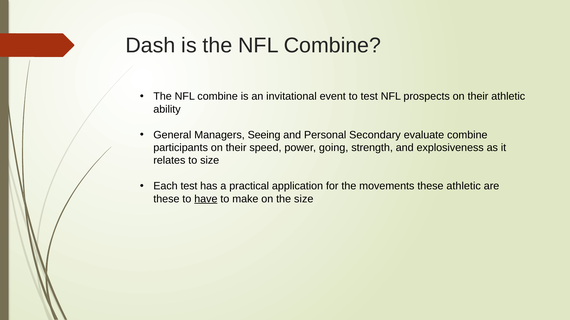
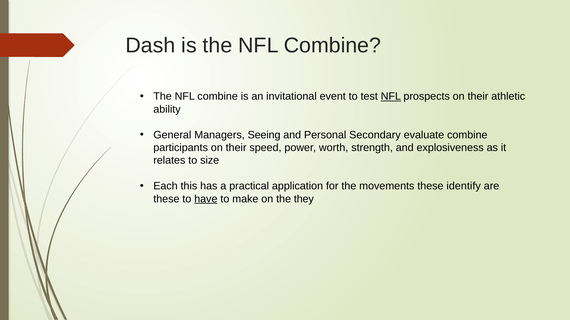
NFL at (391, 97) underline: none -> present
going: going -> worth
Each test: test -> this
these athletic: athletic -> identify
the size: size -> they
